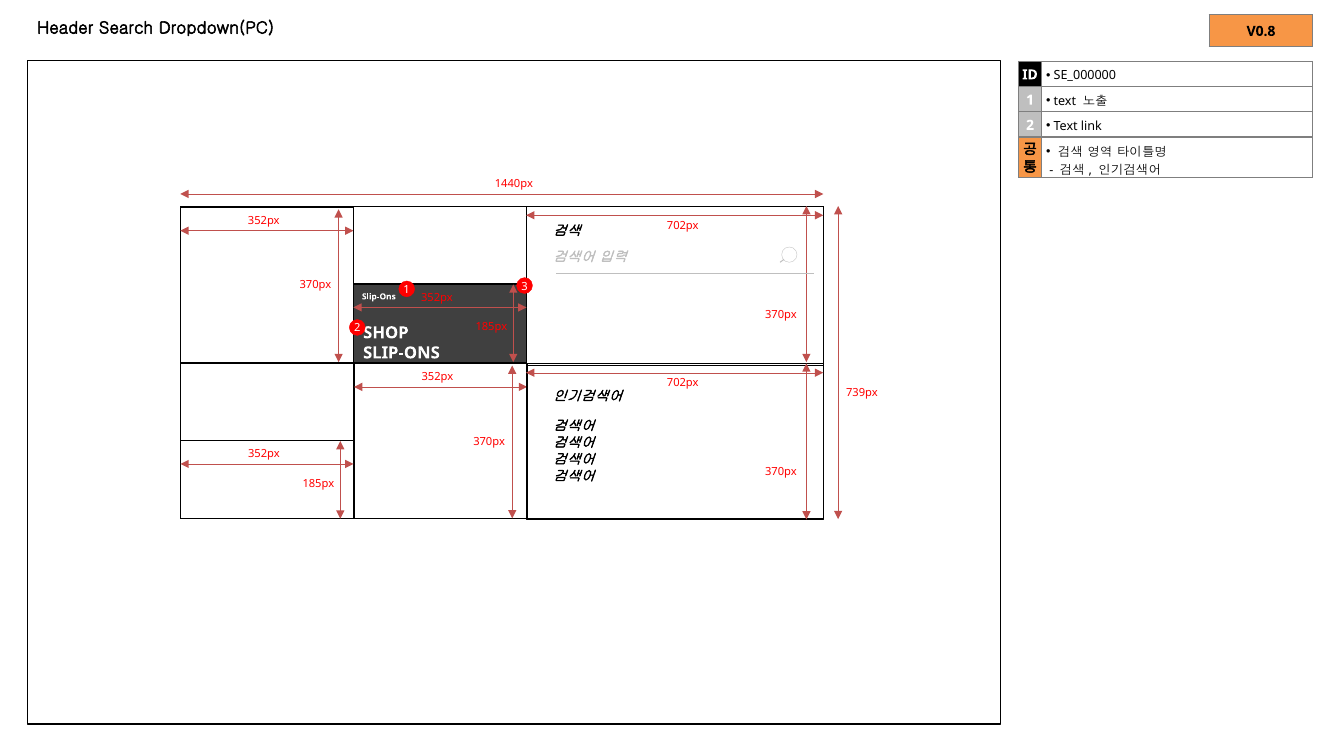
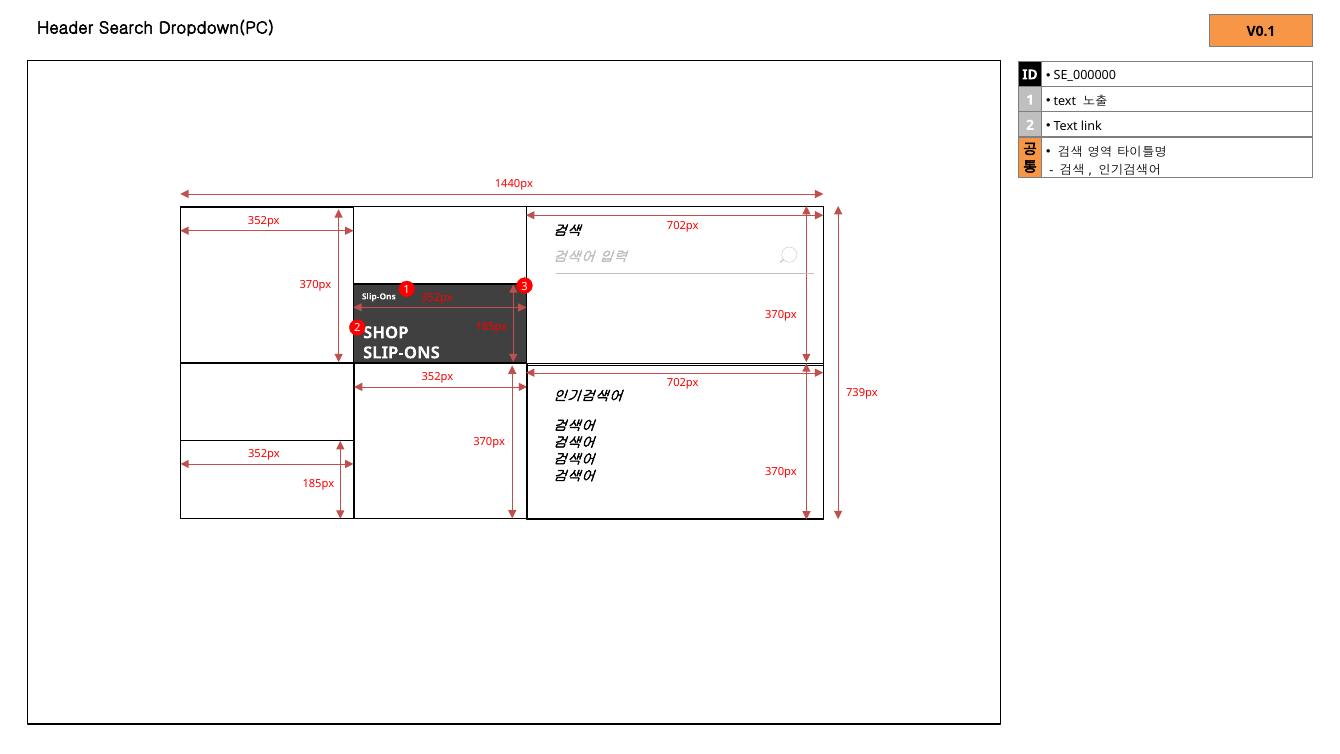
V0.8: V0.8 -> V0.1
